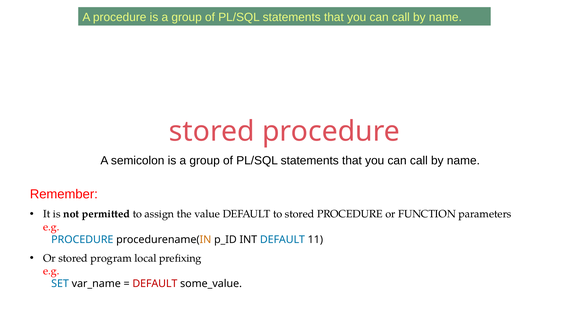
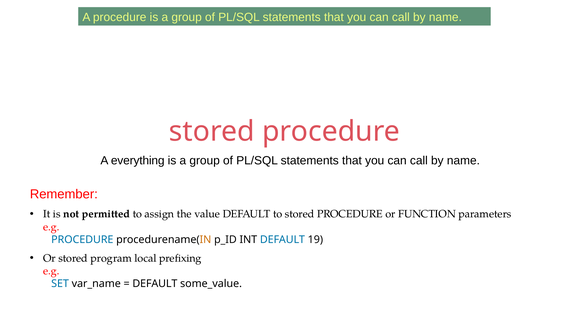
semicolon: semicolon -> everything
11: 11 -> 19
DEFAULT at (155, 284) colour: red -> black
